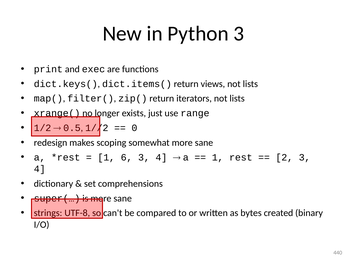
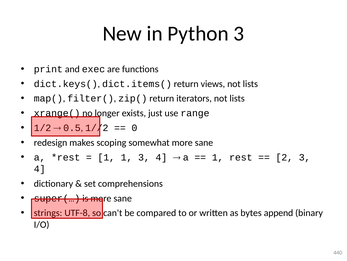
1 6: 6 -> 1
created: created -> append
